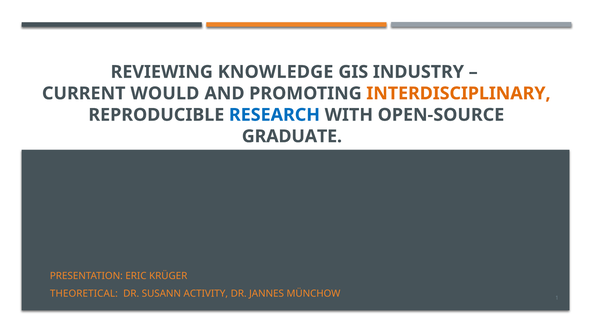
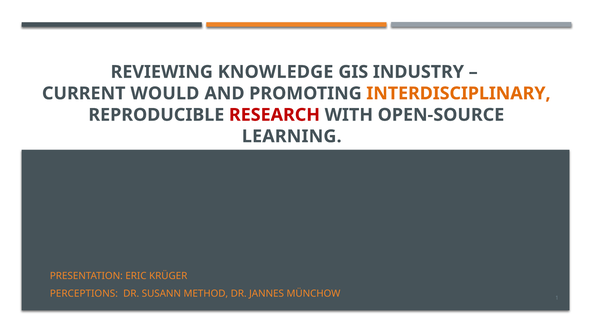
RESEARCH colour: blue -> red
GRADUATE: GRADUATE -> LEARNING
THEORETICAL: THEORETICAL -> PERCEPTIONS
ACTIVITY: ACTIVITY -> METHOD
